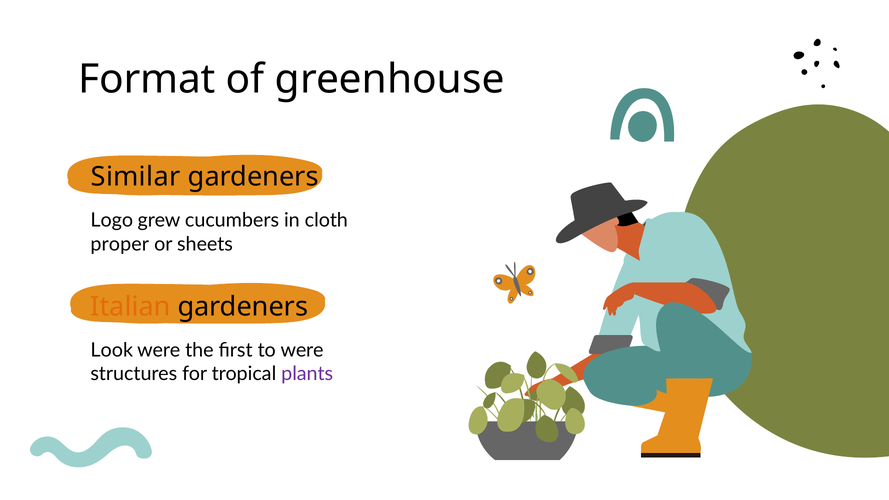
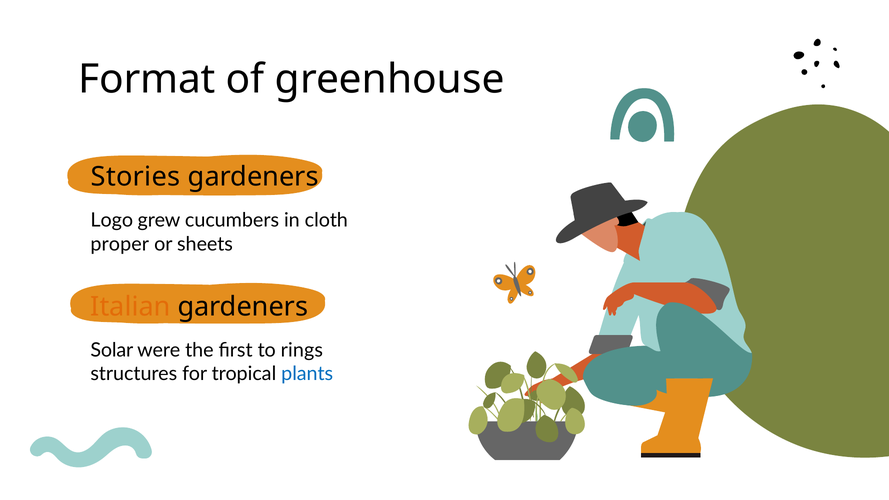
Similar: Similar -> Stories
Look: Look -> Solar
to were: were -> rings
plants colour: purple -> blue
